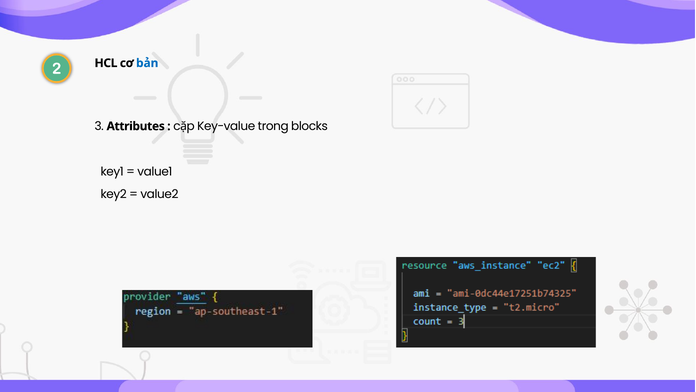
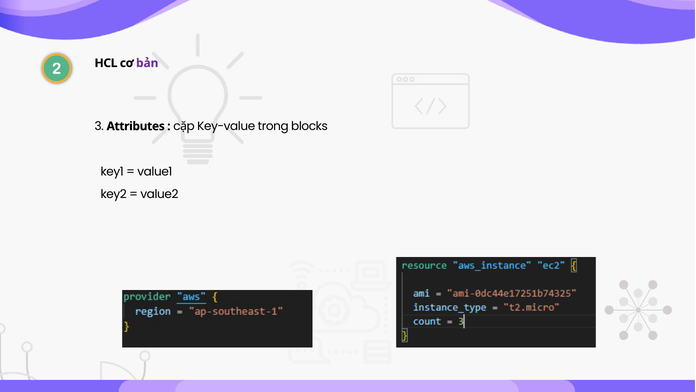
bản colour: blue -> purple
